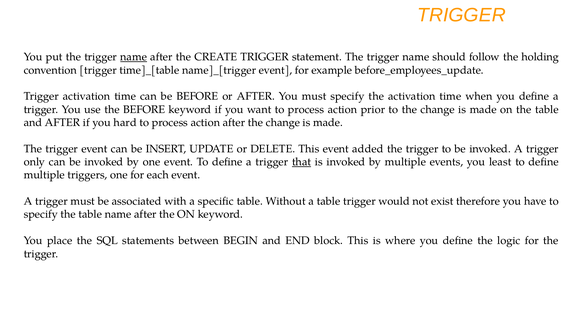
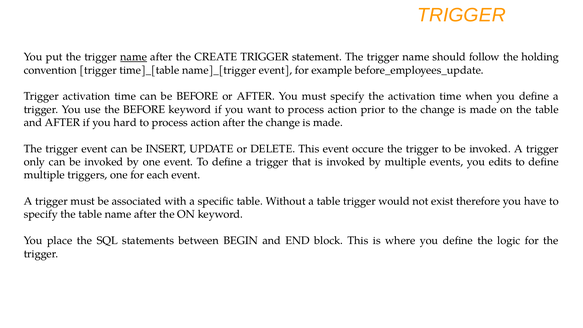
added: added -> occure
that underline: present -> none
least: least -> edits
